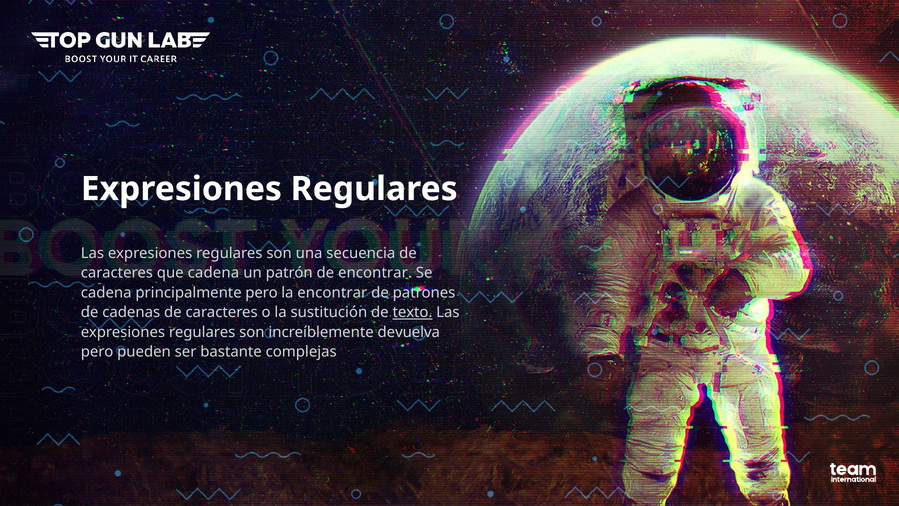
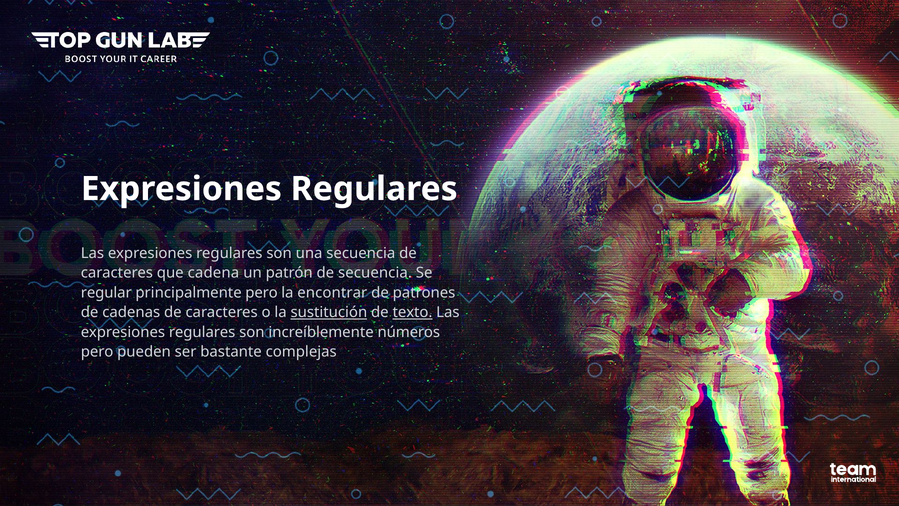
de encontrar: encontrar -> secuencia
cadena at (106, 292): cadena -> regular
sustitución underline: none -> present
devuelva: devuelva -> números
